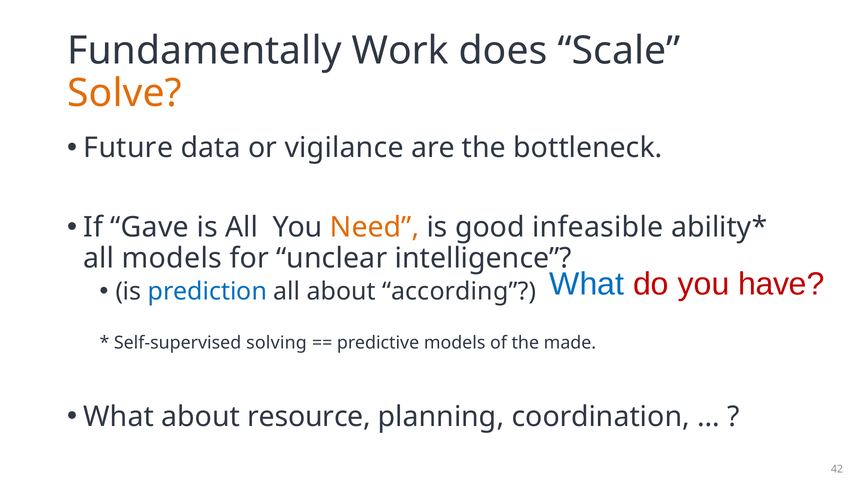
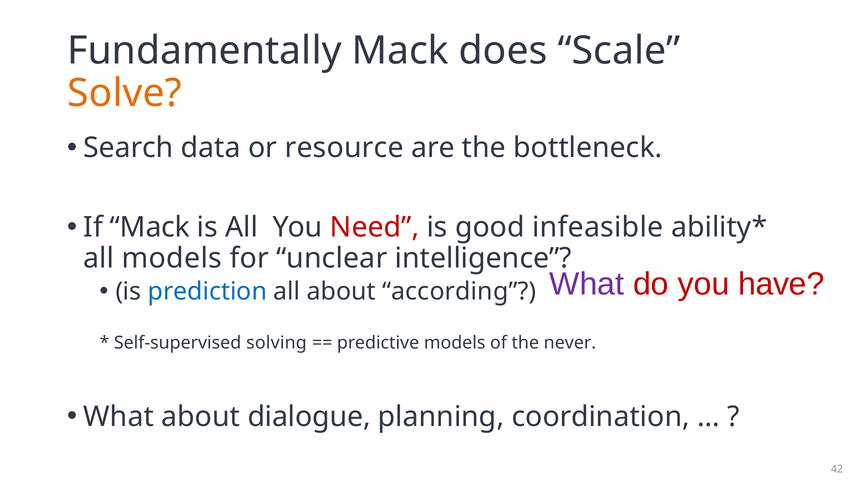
Fundamentally Work: Work -> Mack
Future: Future -> Search
vigilance: vigilance -> resource
If Gave: Gave -> Mack
Need colour: orange -> red
What at (587, 284) colour: blue -> purple
made: made -> never
resource: resource -> dialogue
